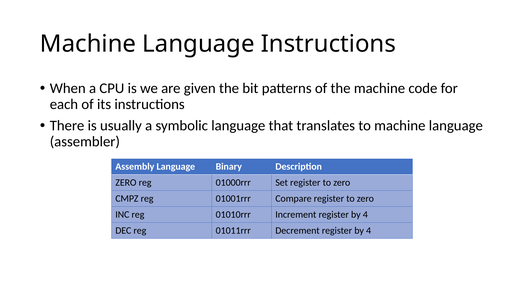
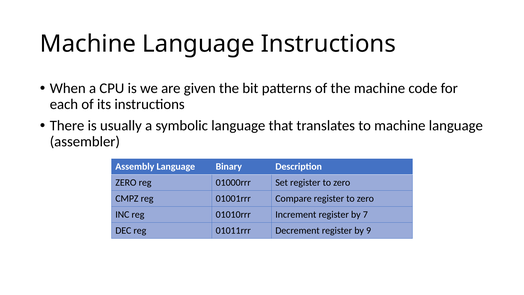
Increment register by 4: 4 -> 7
Decrement register by 4: 4 -> 9
